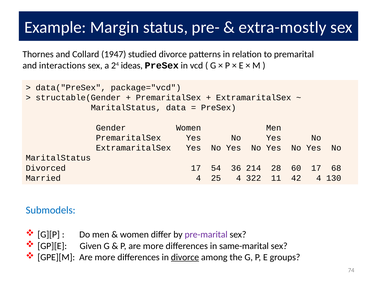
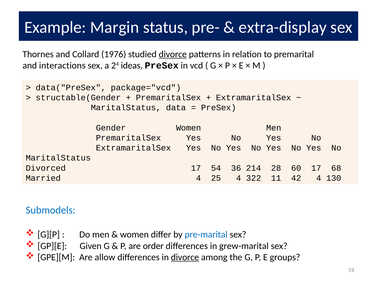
extra-mostly: extra-mostly -> extra-display
1947: 1947 -> 1976
divorce at (173, 54) underline: none -> present
pre-marital colour: purple -> blue
P are more: more -> order
same-marital: same-marital -> grew-marital
GPE][M Are more: more -> allow
